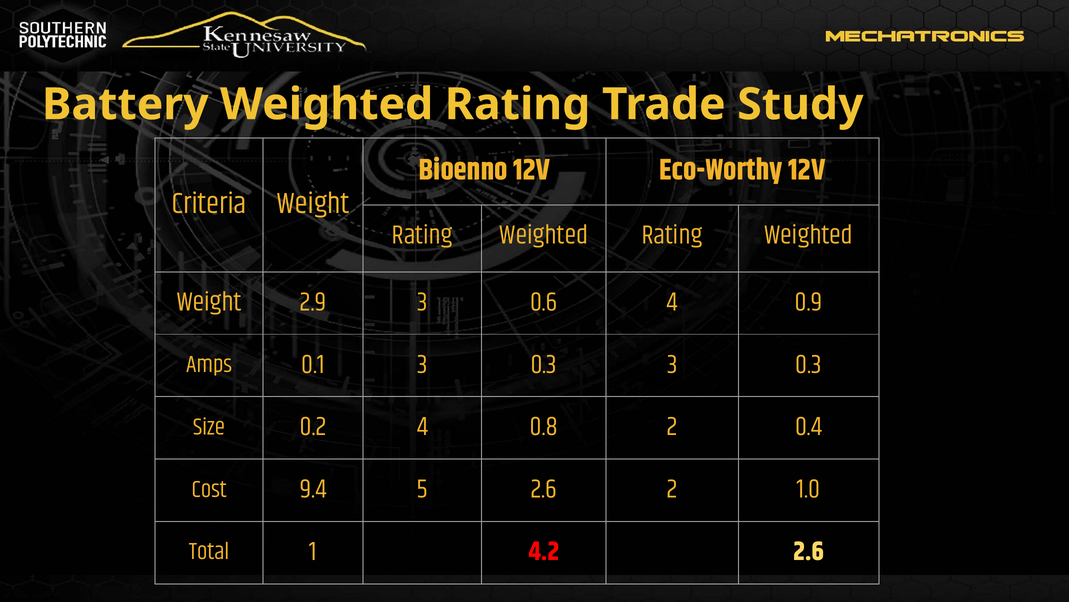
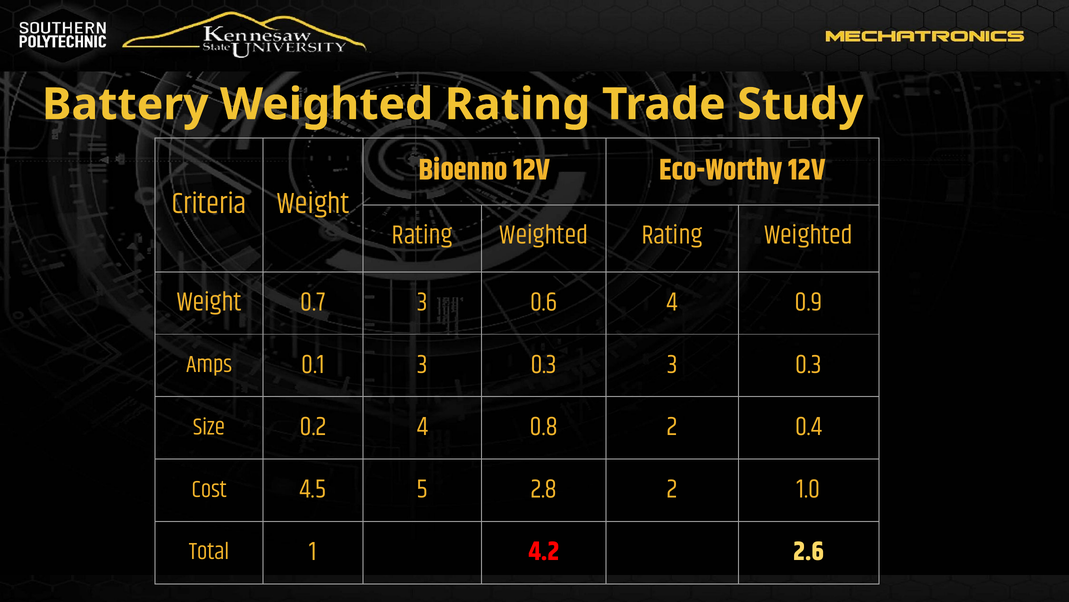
2.9: 2.9 -> 0.7
9.4: 9.4 -> 4.5
5 2.6: 2.6 -> 2.8
